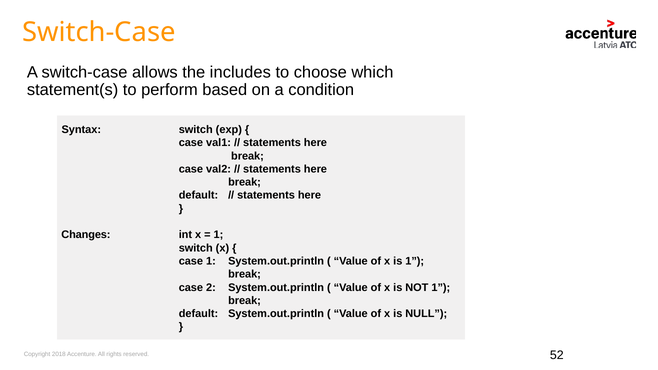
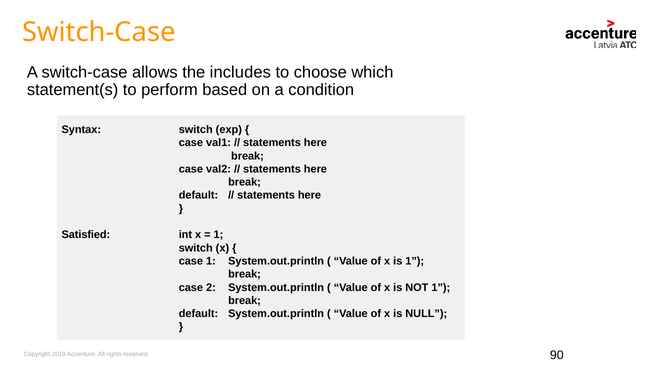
Changes: Changes -> Satisfied
52: 52 -> 90
